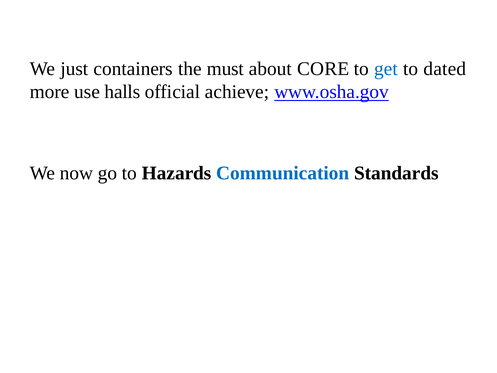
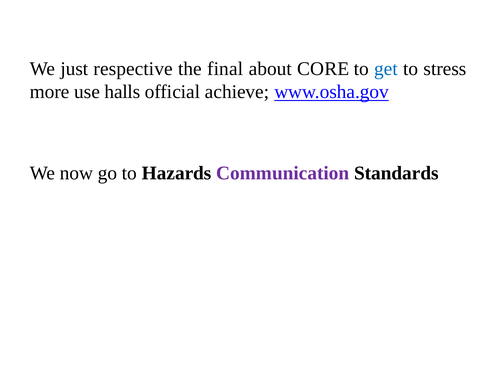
containers: containers -> respective
must: must -> final
dated: dated -> stress
Communication colour: blue -> purple
